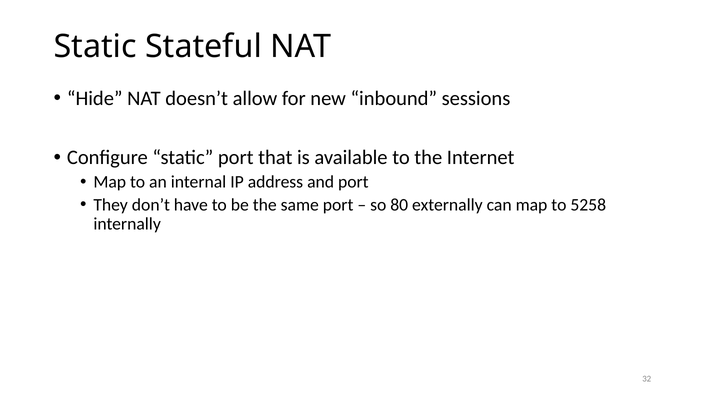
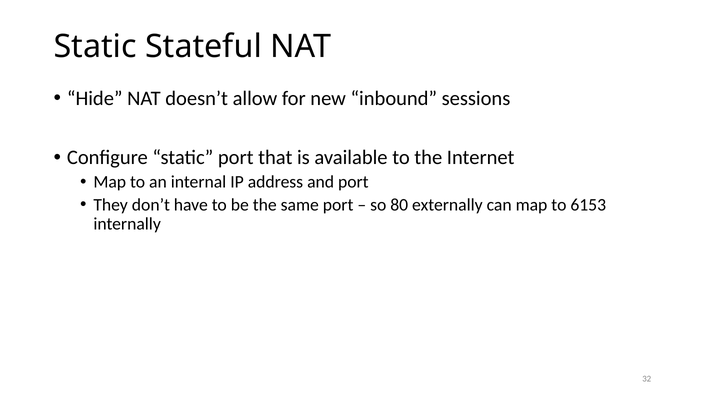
5258: 5258 -> 6153
